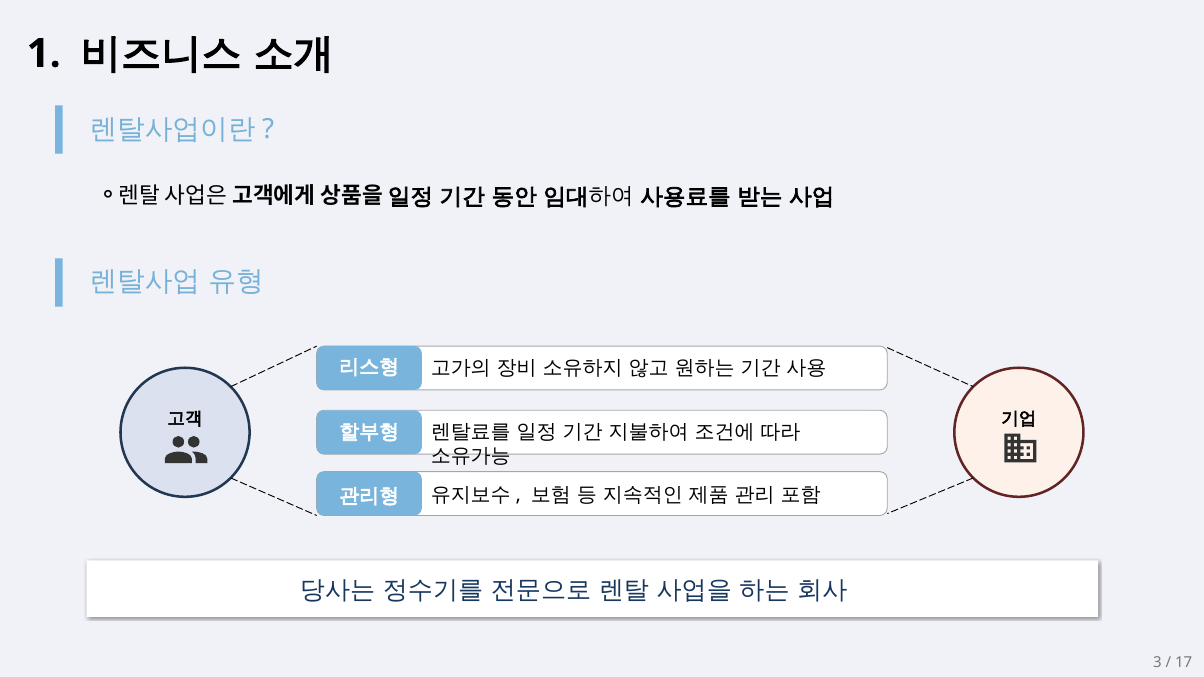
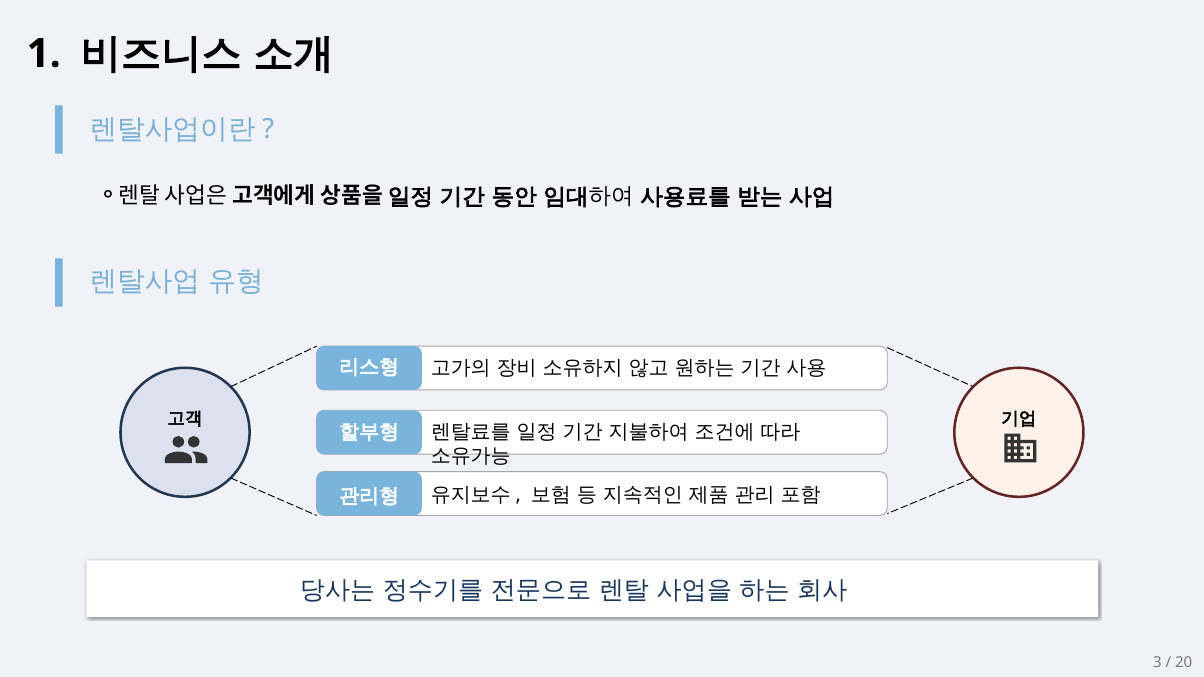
17: 17 -> 20
